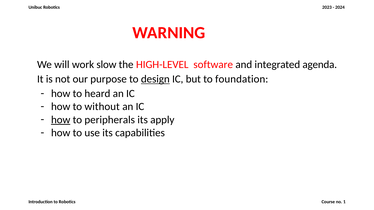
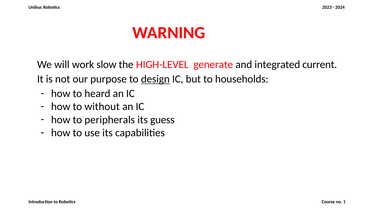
software: software -> generate
agenda: agenda -> current
foundation: foundation -> households
how at (61, 120) underline: present -> none
apply: apply -> guess
